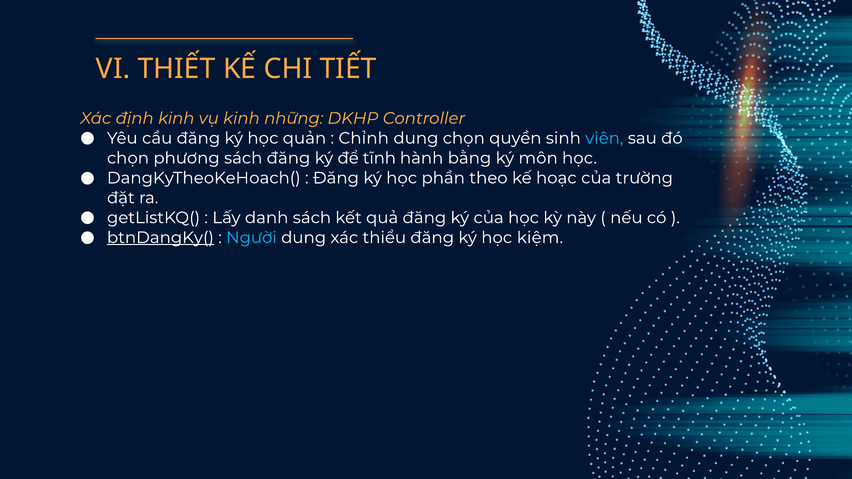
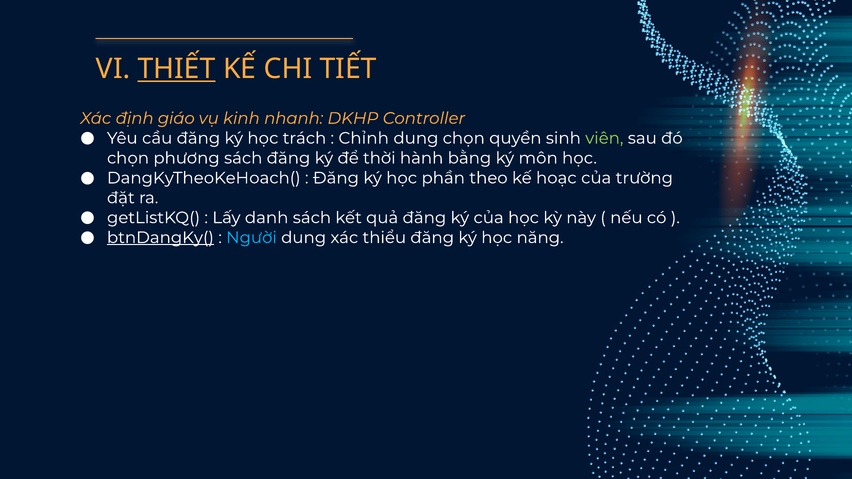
THIẾT underline: none -> present
định kinh: kinh -> giáo
những: những -> nhanh
quản: quản -> trách
viên colour: light blue -> light green
tĩnh: tĩnh -> thời
kiệm: kiệm -> năng
